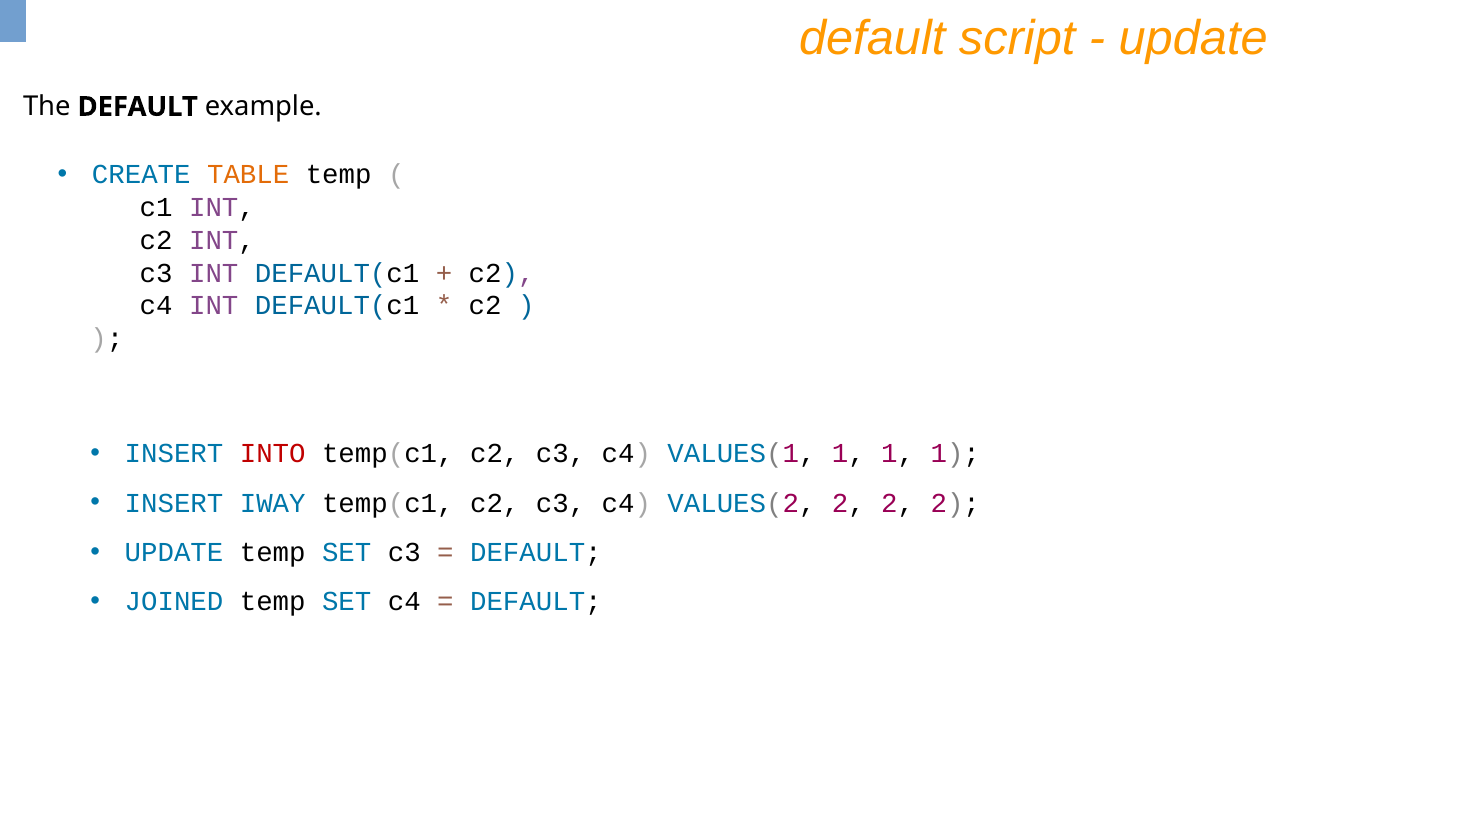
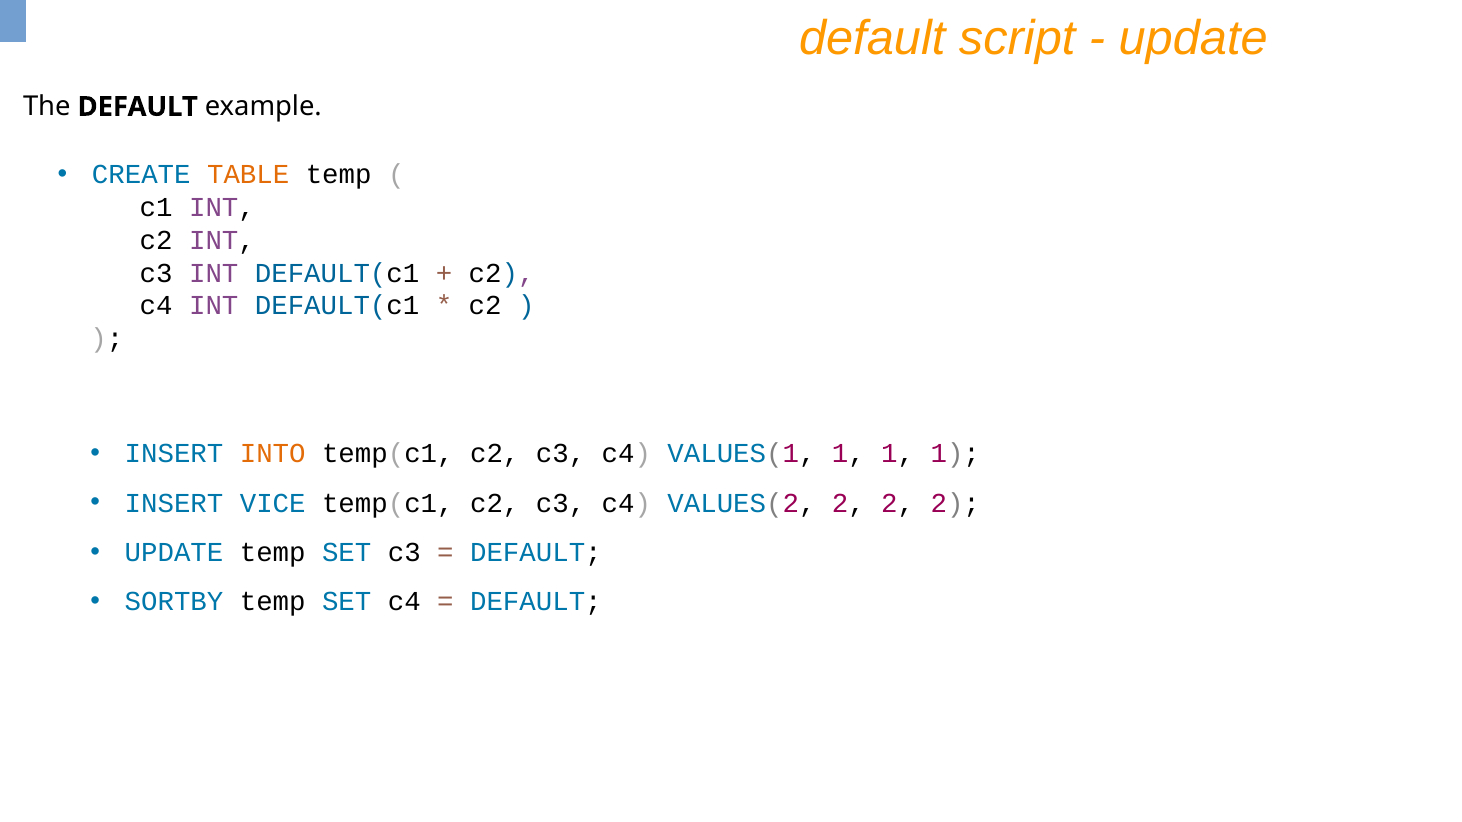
INTO colour: red -> orange
IWAY: IWAY -> VICE
JOINED: JOINED -> SORTBY
